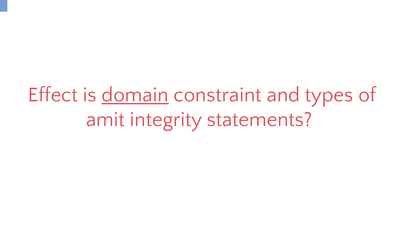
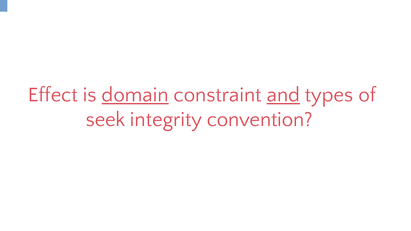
and underline: none -> present
amit: amit -> seek
statements: statements -> convention
